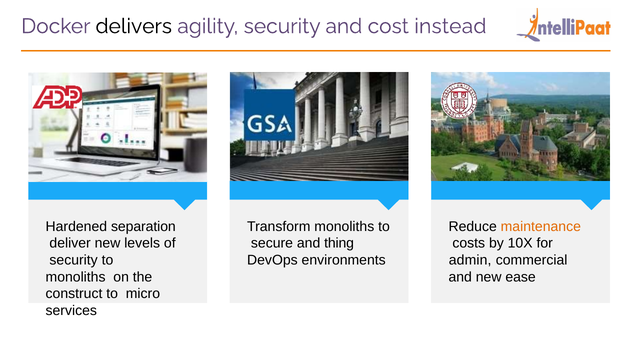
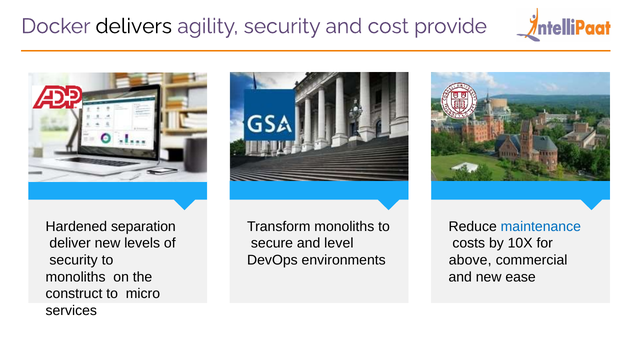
instead: instead -> provide
maintenance colour: orange -> blue
thing: thing -> level
admin: admin -> above
